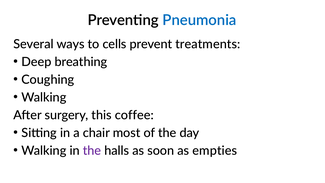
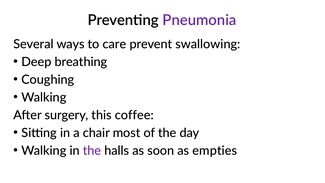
Pneumonia colour: blue -> purple
cells: cells -> care
treatments: treatments -> swallowing
